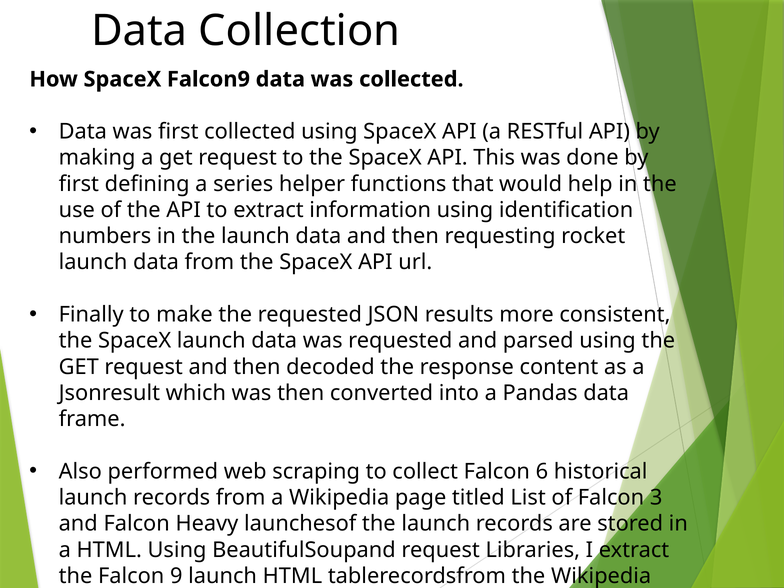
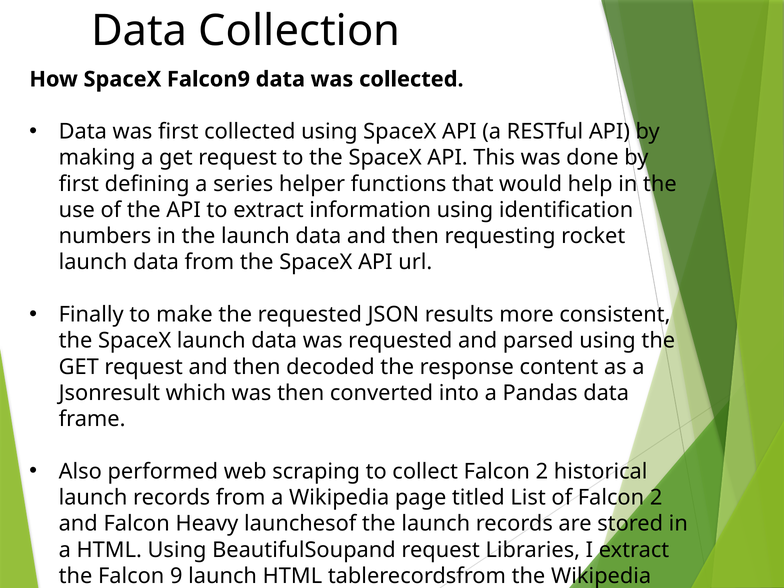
collect Falcon 6: 6 -> 2
of Falcon 3: 3 -> 2
